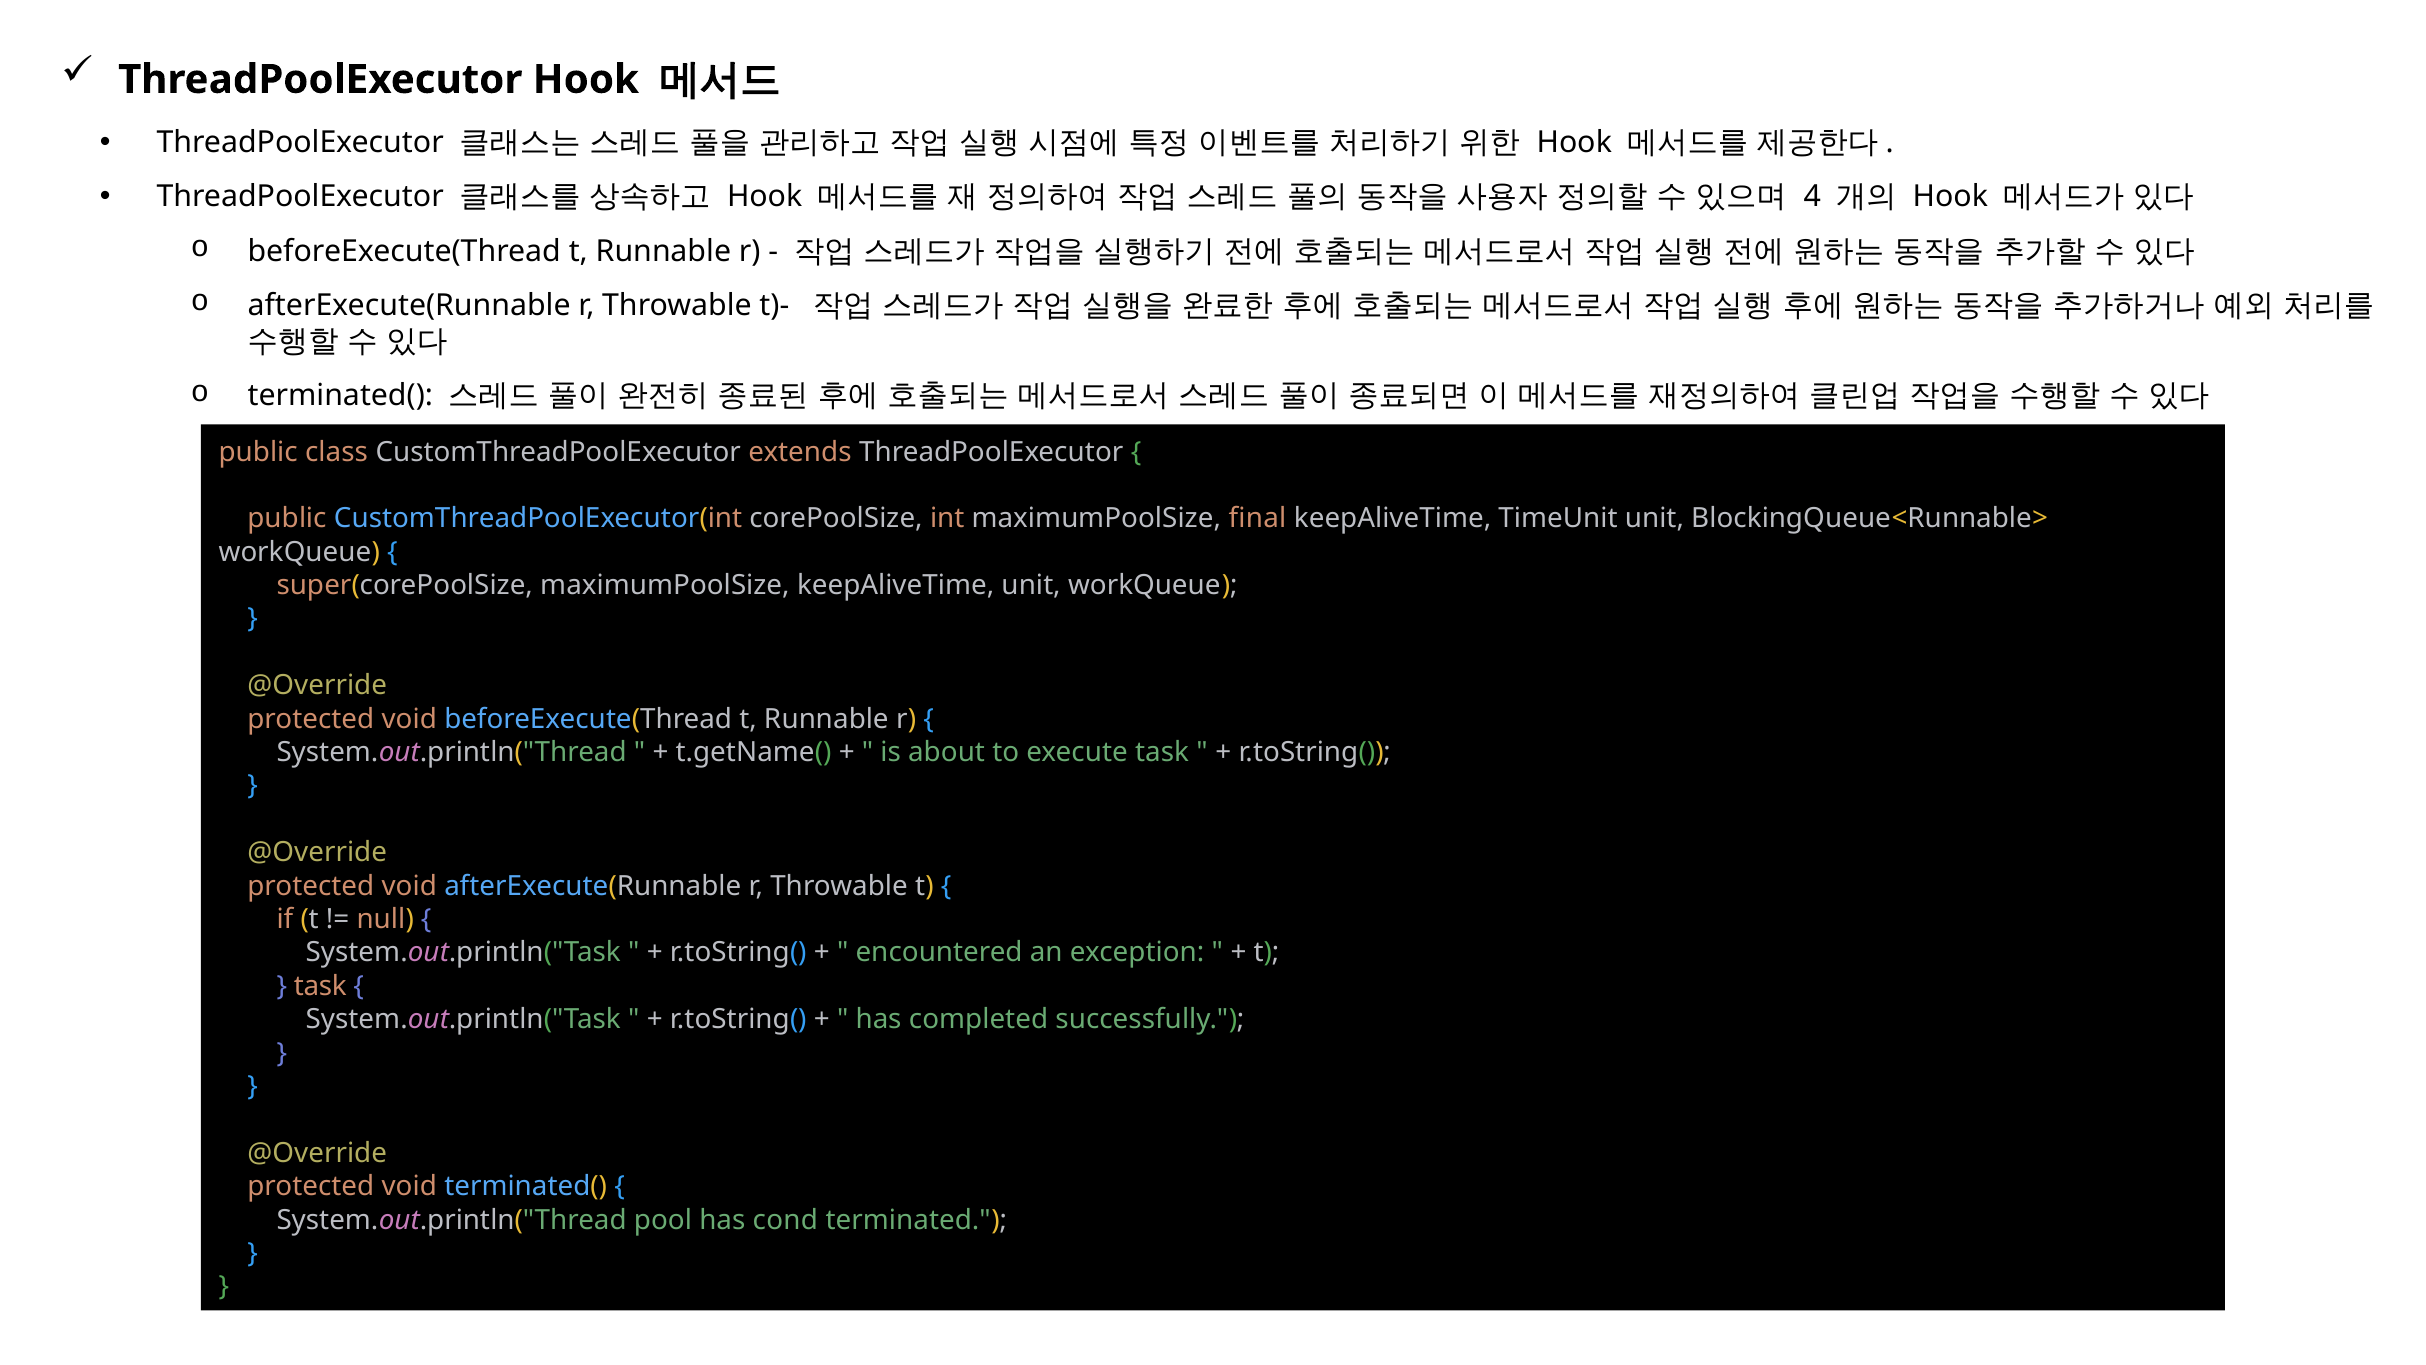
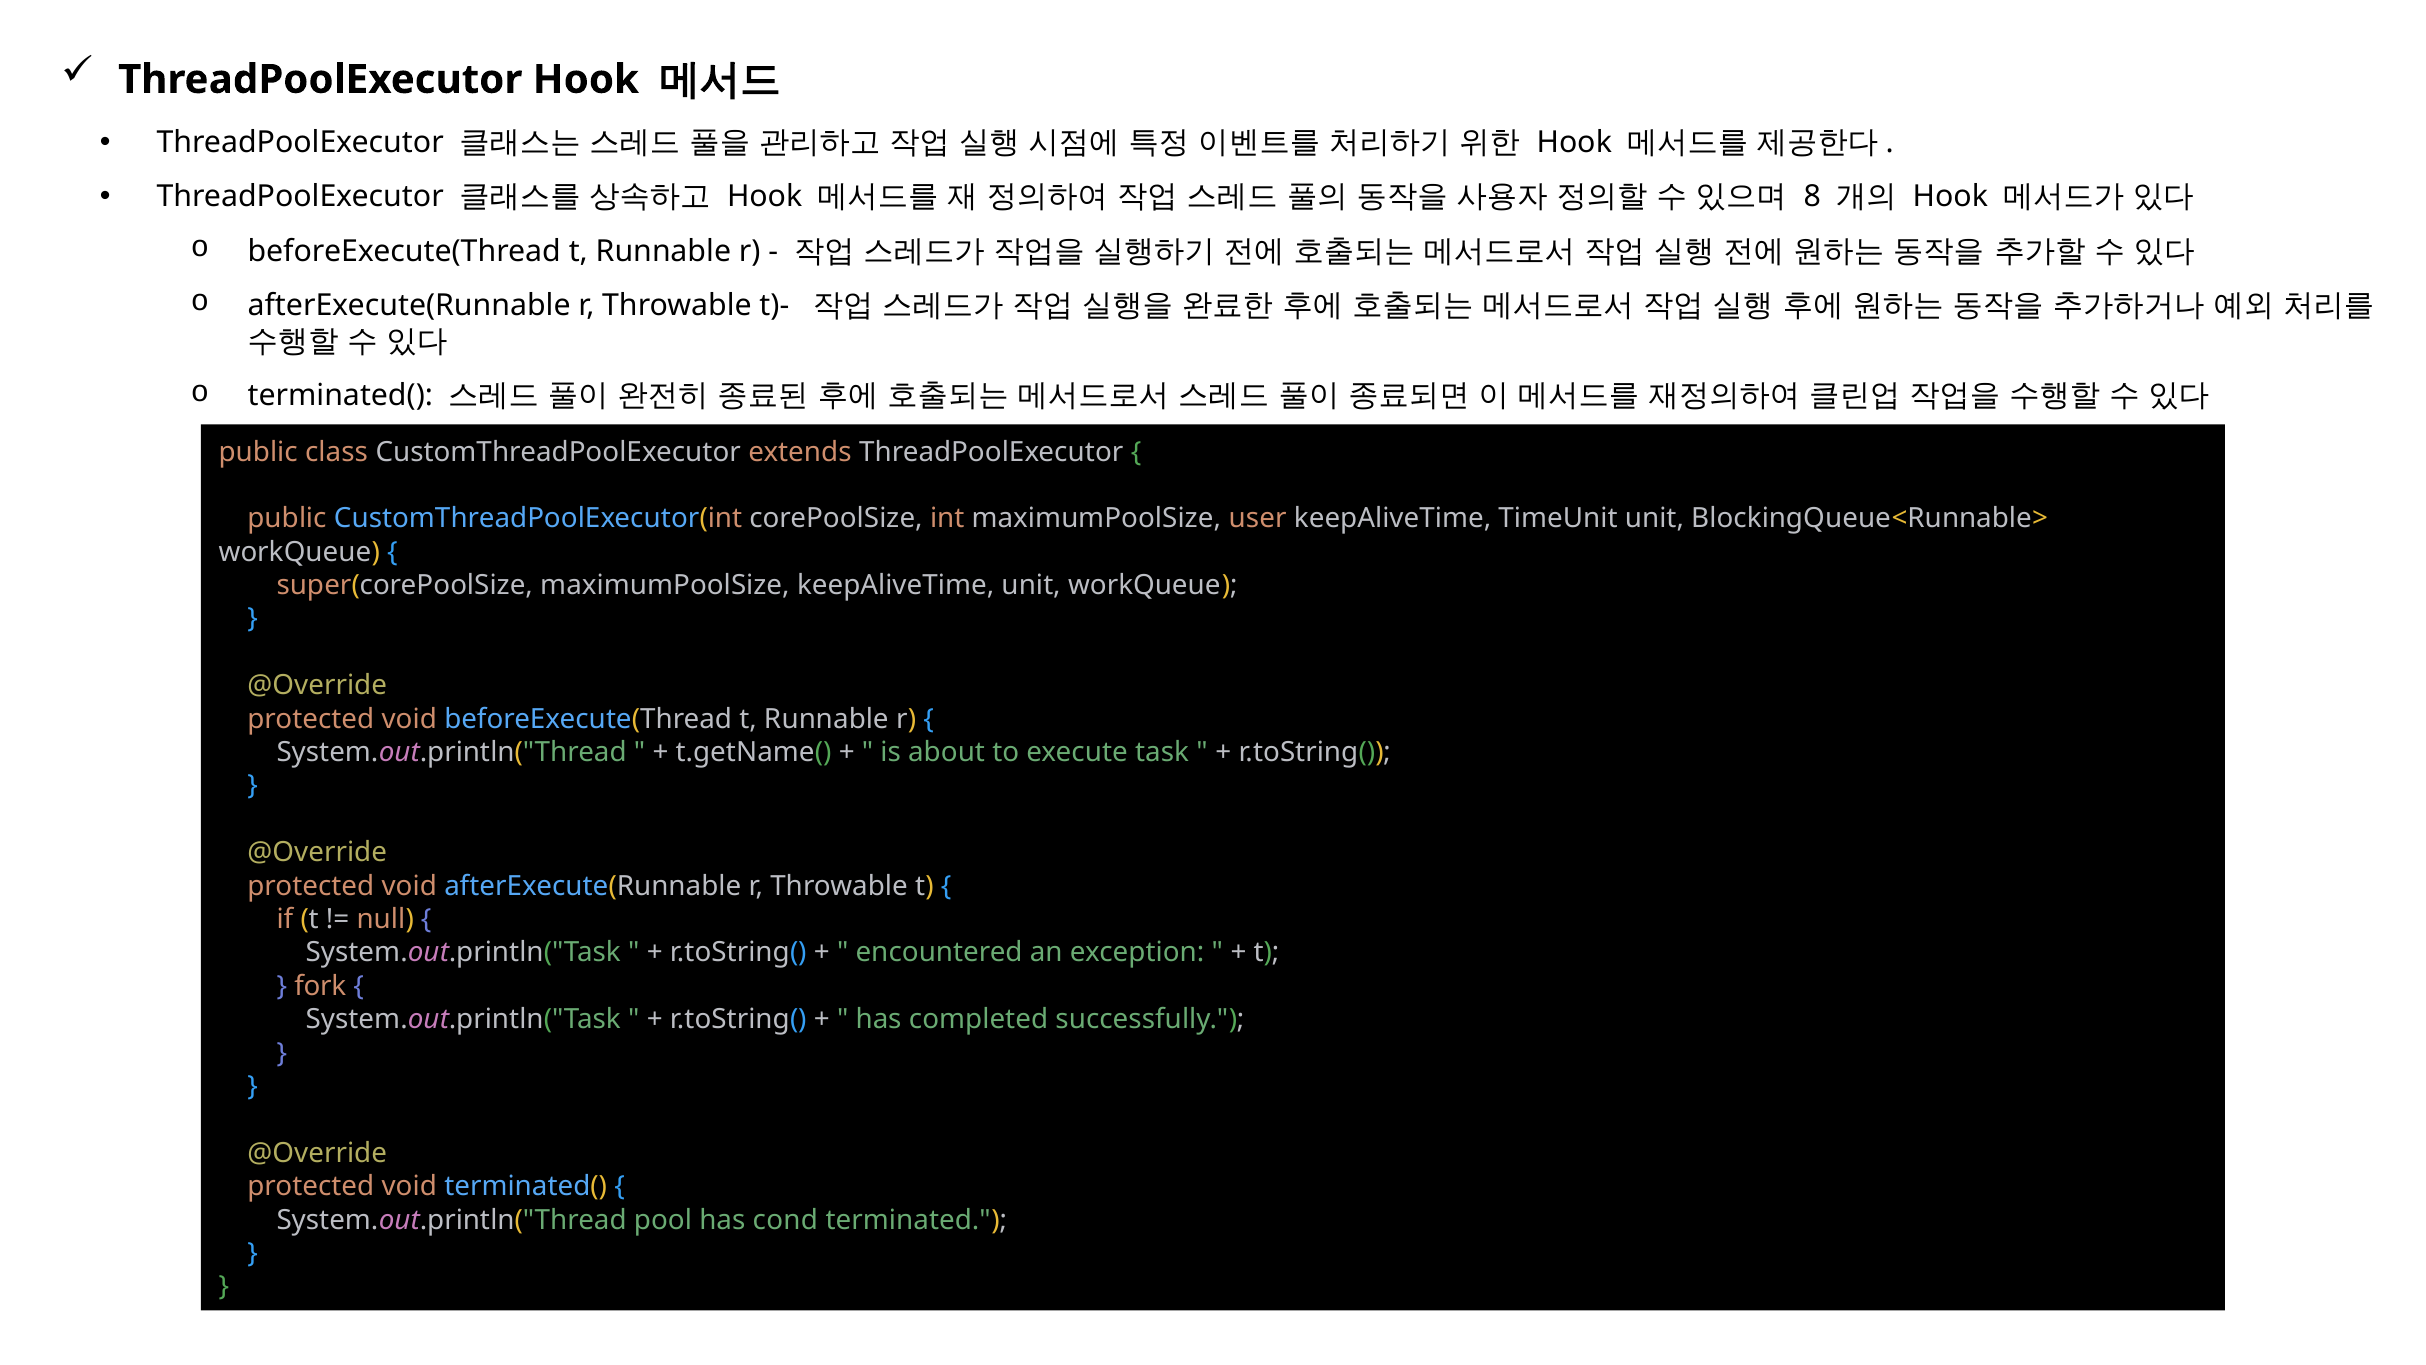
4: 4 -> 8
final: final -> user
task at (320, 986): task -> fork
